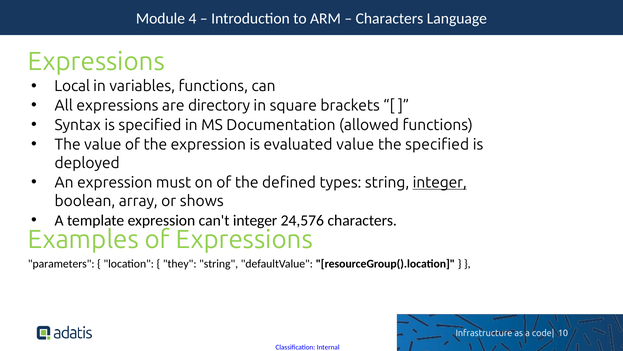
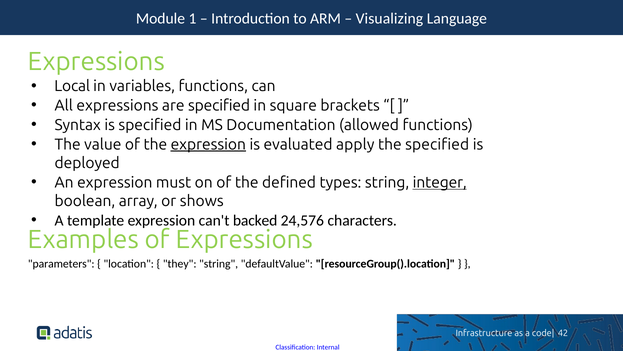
4: 4 -> 1
Characters at (389, 19): Characters -> Visualizing
are directory: directory -> specified
expression at (208, 144) underline: none -> present
evaluated value: value -> apply
can't integer: integer -> backed
10: 10 -> 42
